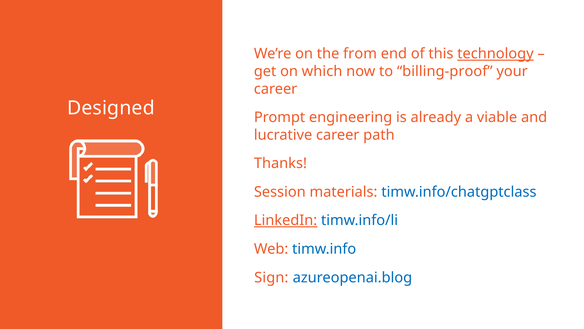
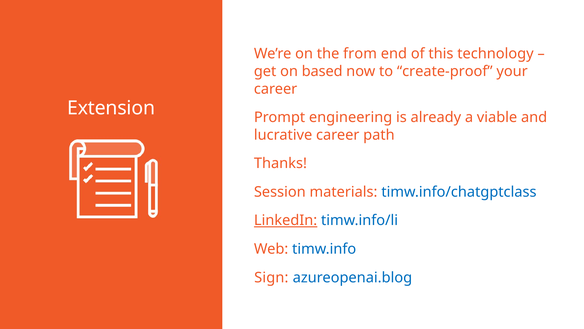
technology underline: present -> none
which: which -> based
billing-proof: billing-proof -> create-proof
Designed: Designed -> Extension
